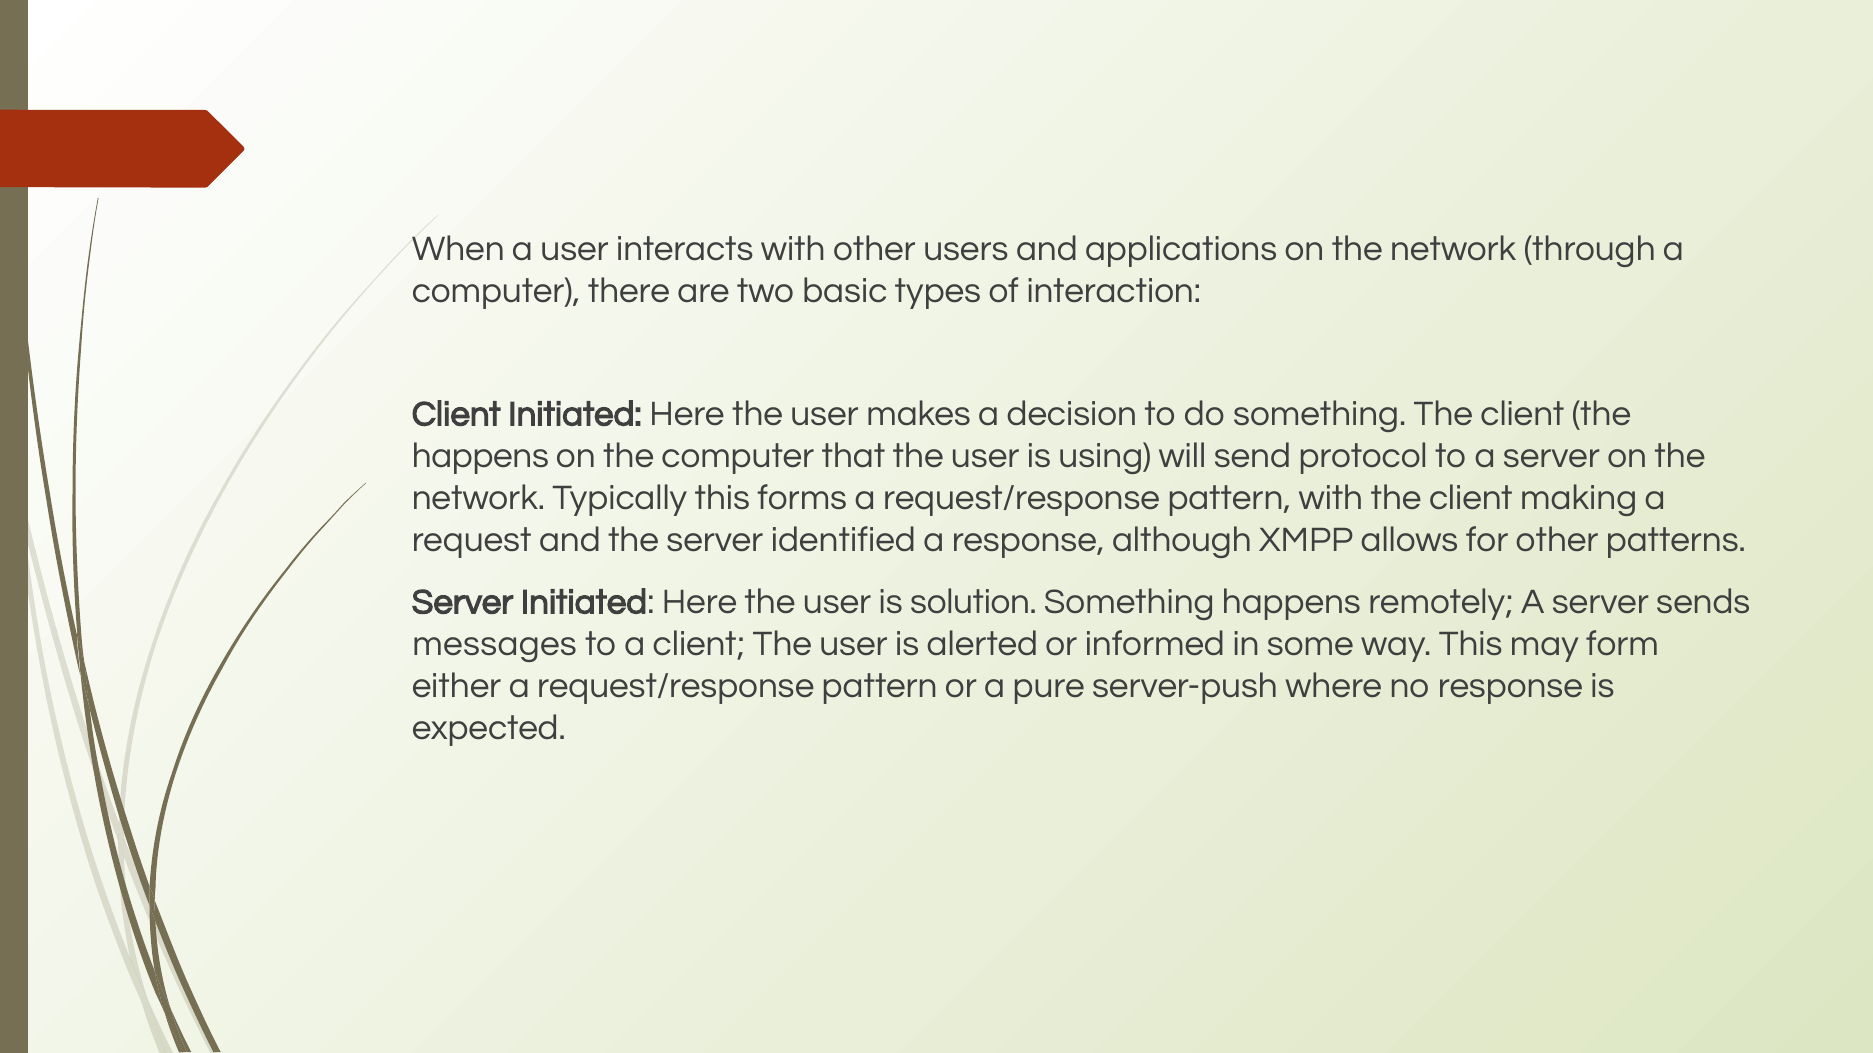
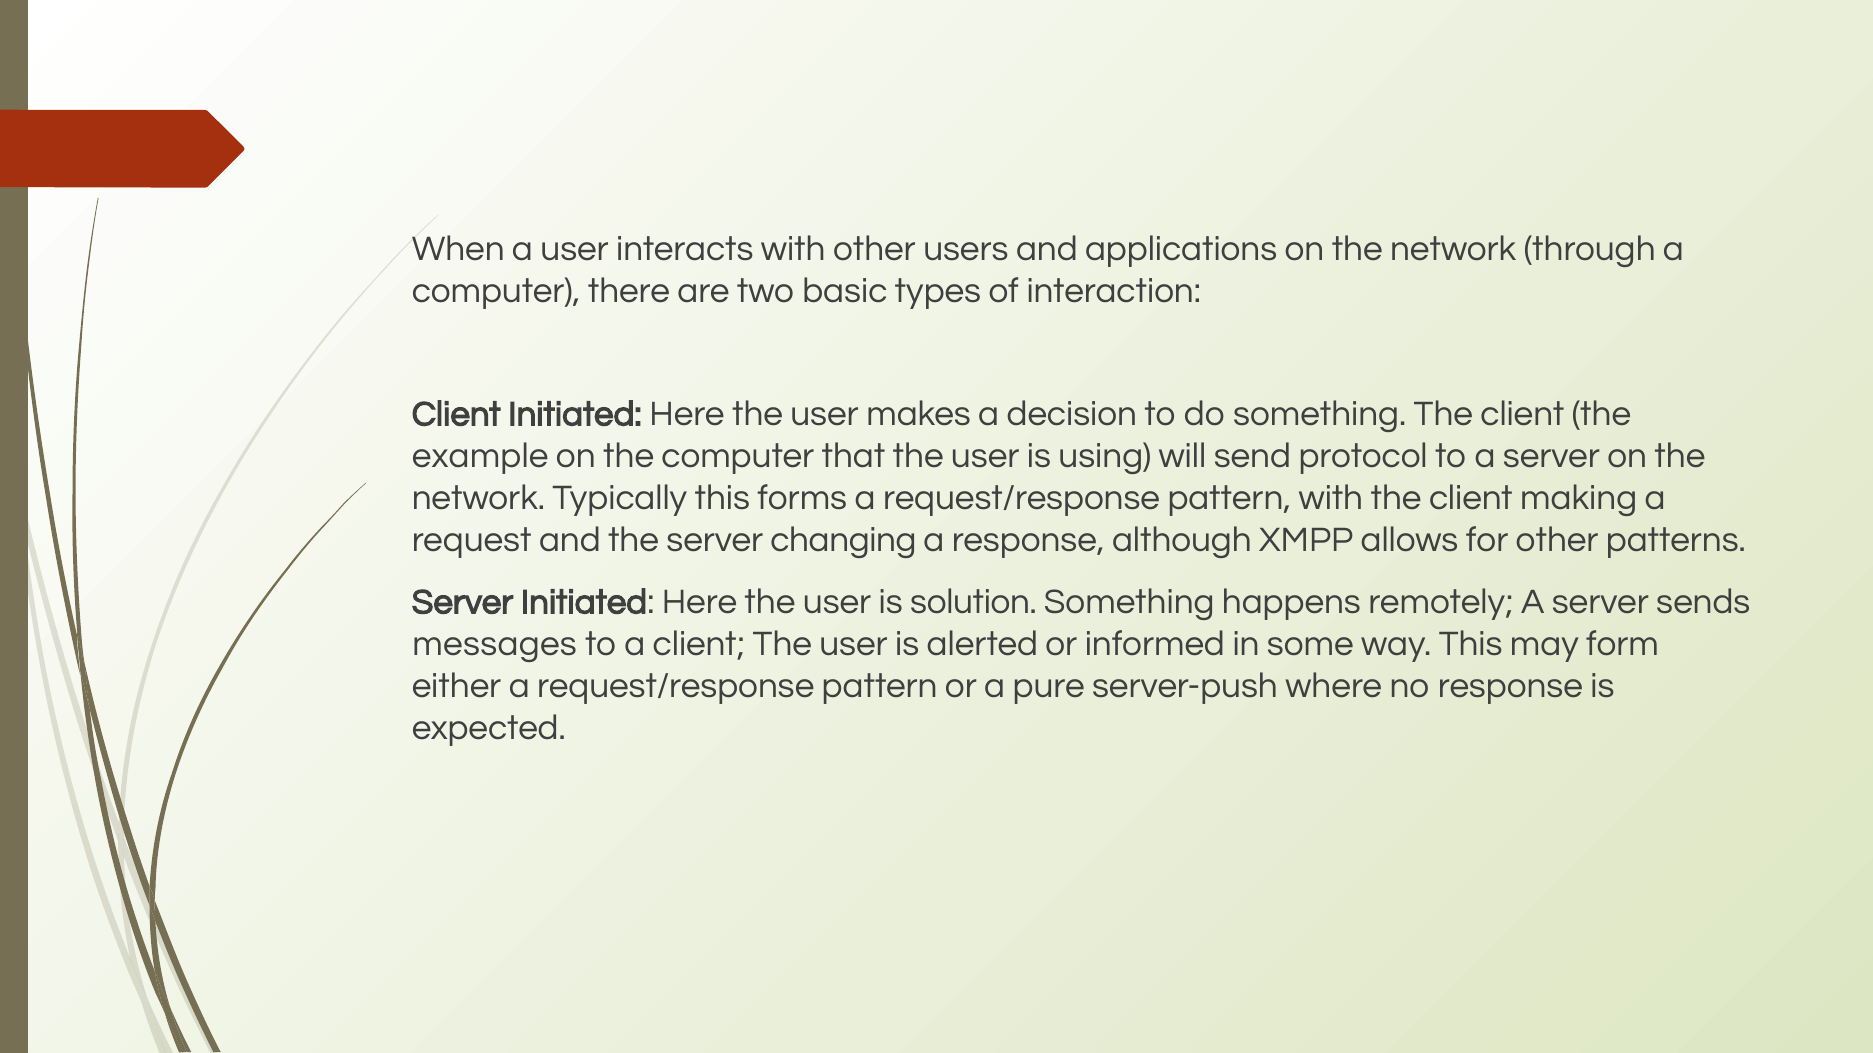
happens at (480, 456): happens -> example
identified: identified -> changing
